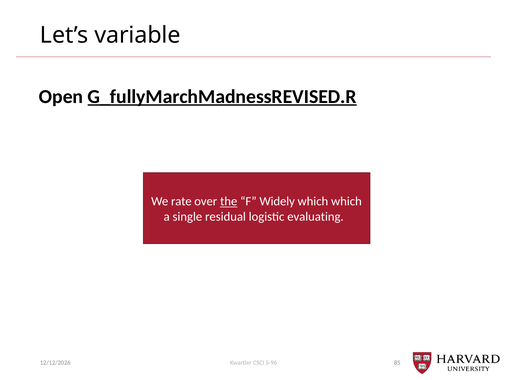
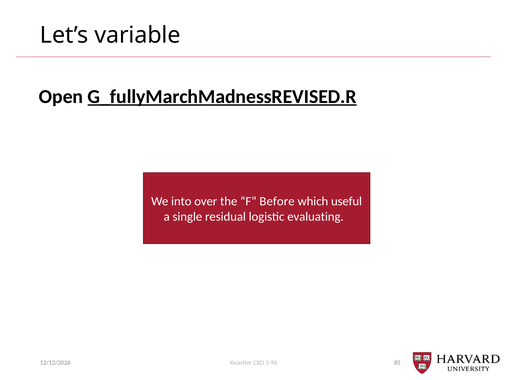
rate: rate -> into
the underline: present -> none
Widely: Widely -> Before
which which: which -> useful
